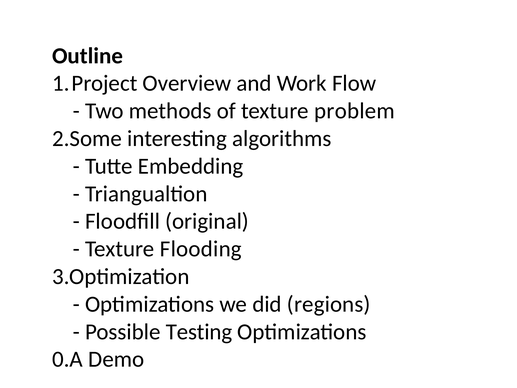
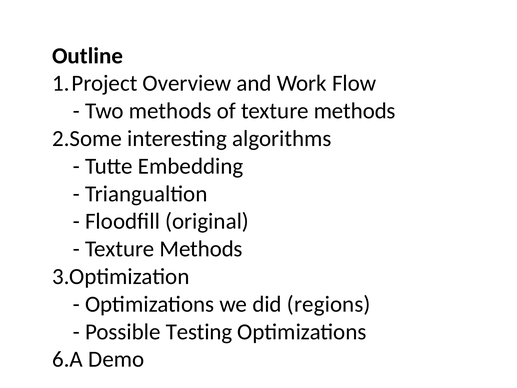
of texture problem: problem -> methods
Flooding at (201, 249): Flooding -> Methods
0.A: 0.A -> 6.A
